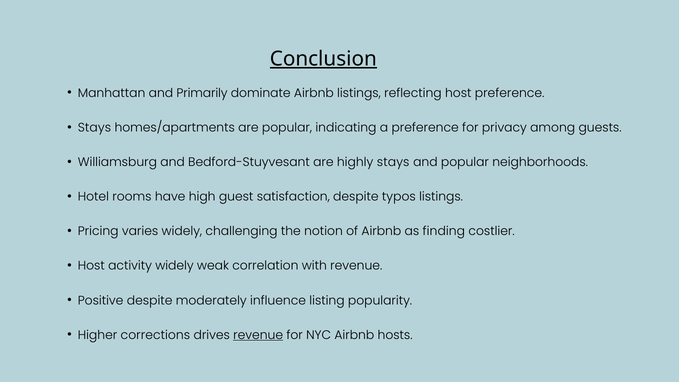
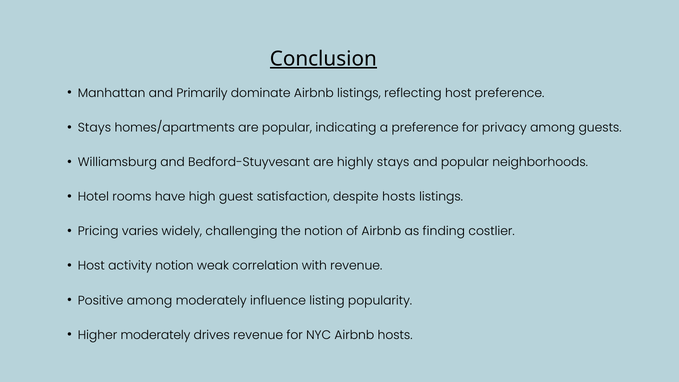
despite typos: typos -> hosts
activity widely: widely -> notion
Positive despite: despite -> among
Higher corrections: corrections -> moderately
revenue at (258, 335) underline: present -> none
